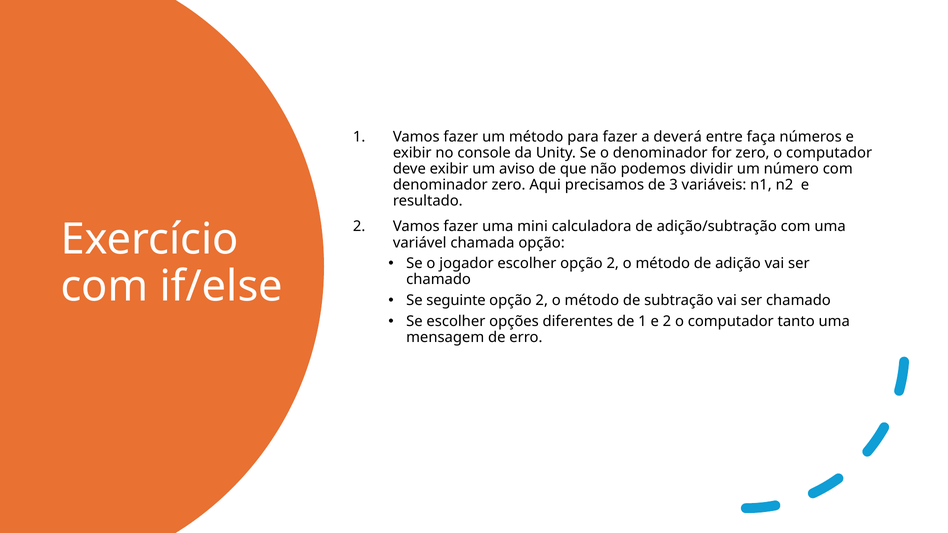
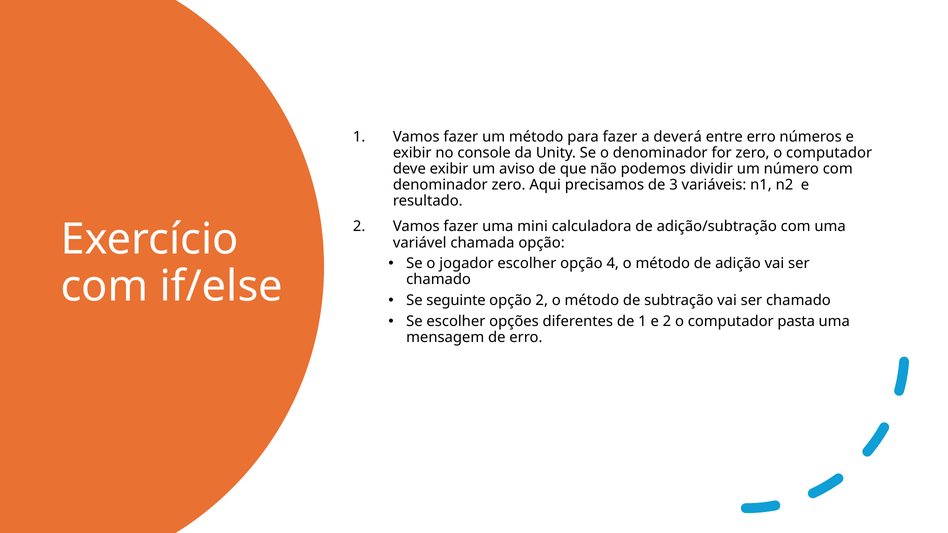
entre faça: faça -> erro
escolher opção 2: 2 -> 4
tanto: tanto -> pasta
